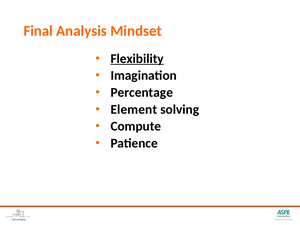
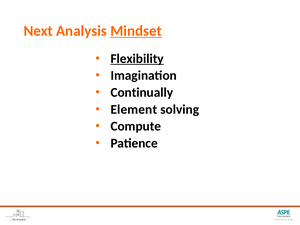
Final: Final -> Next
Mindset underline: none -> present
Percentage: Percentage -> Continually
